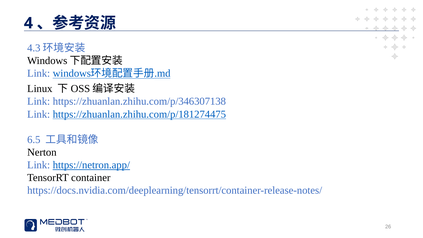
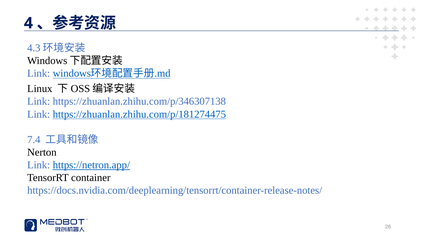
6.5: 6.5 -> 7.4
